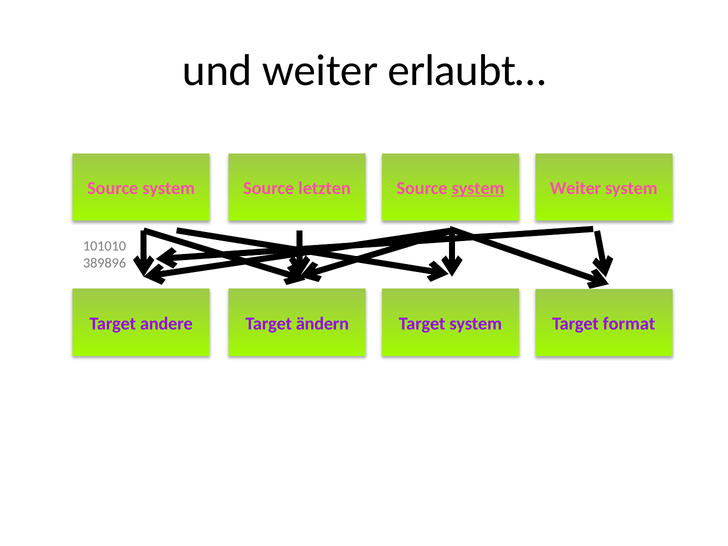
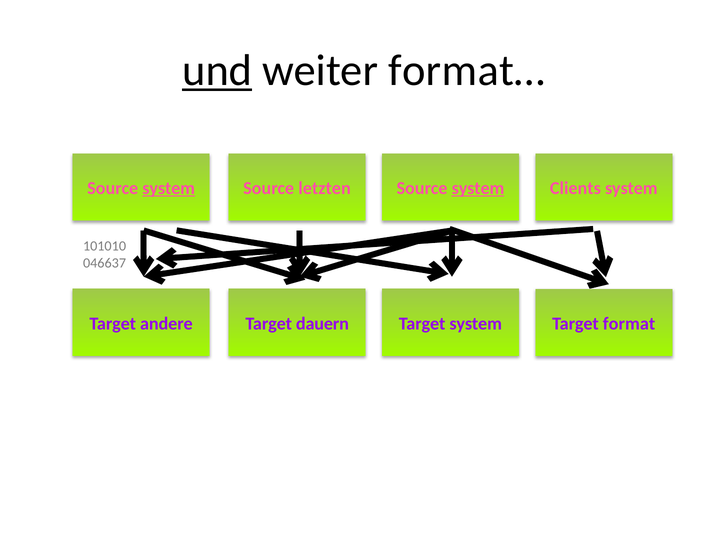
und underline: none -> present
erlaubt…: erlaubt… -> format…
system at (169, 188) underline: none -> present
Weiter at (576, 188): Weiter -> Clients
389896: 389896 -> 046637
ändern: ändern -> dauern
